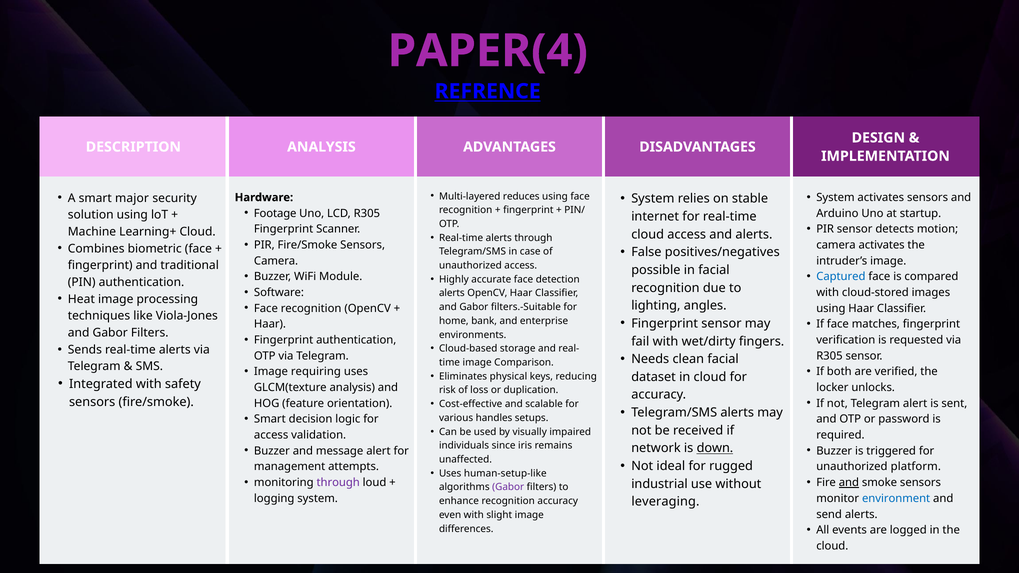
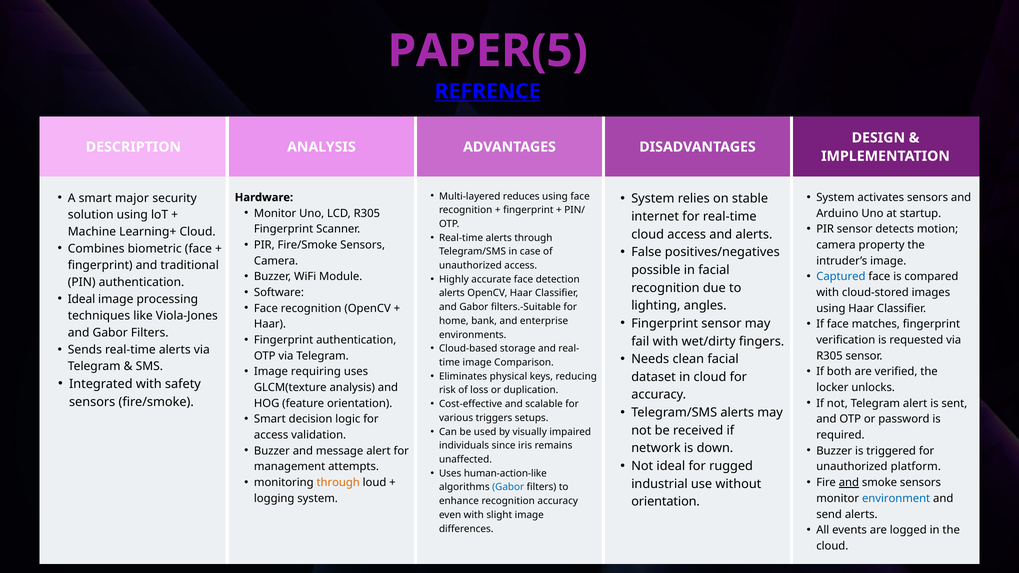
PAPER(4: PAPER(4 -> PAPER(5
Footage at (275, 213): Footage -> Monitor
camera activates: activates -> property
Heat at (81, 299): Heat -> Ideal
handles: handles -> triggers
down underline: present -> none
human-setup-like: human-setup-like -> human-action-like
through at (338, 483) colour: purple -> orange
Gabor at (508, 487) colour: purple -> blue
leveraging at (665, 502): leveraging -> orientation
